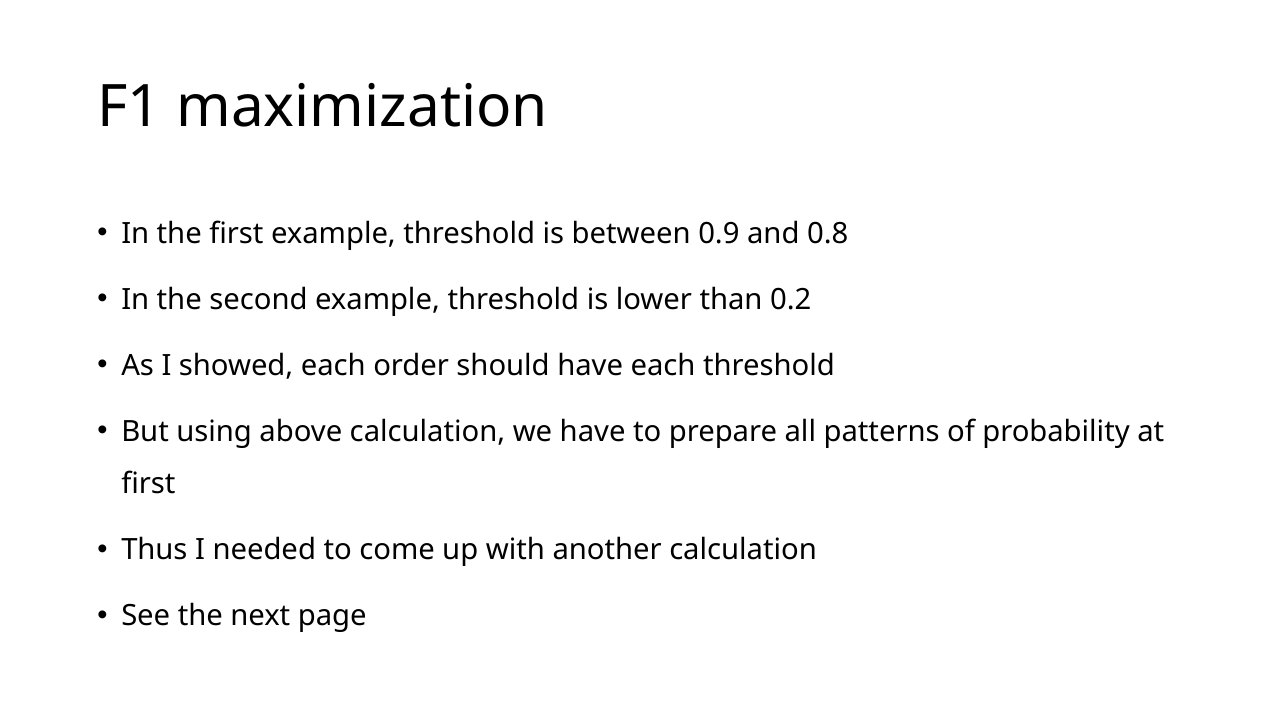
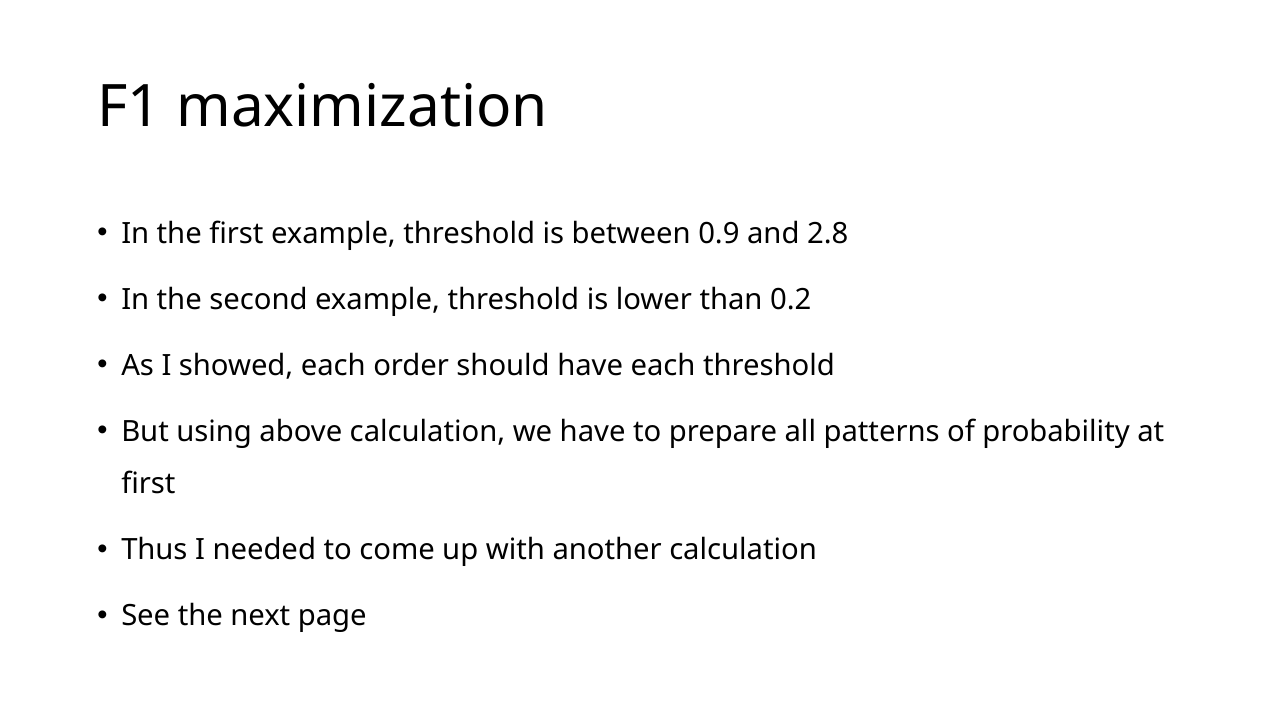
0.8: 0.8 -> 2.8
